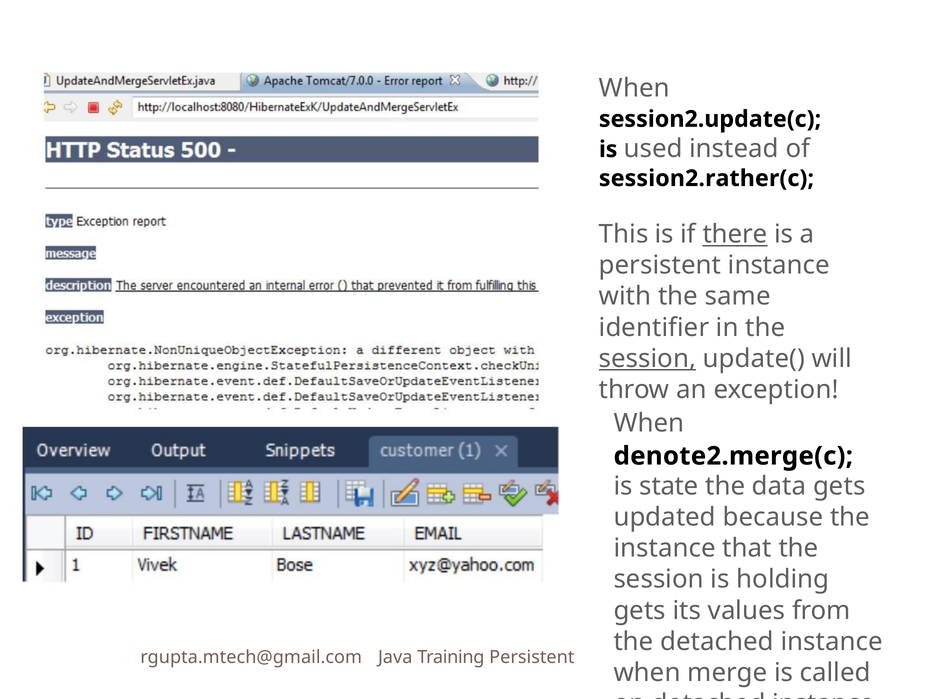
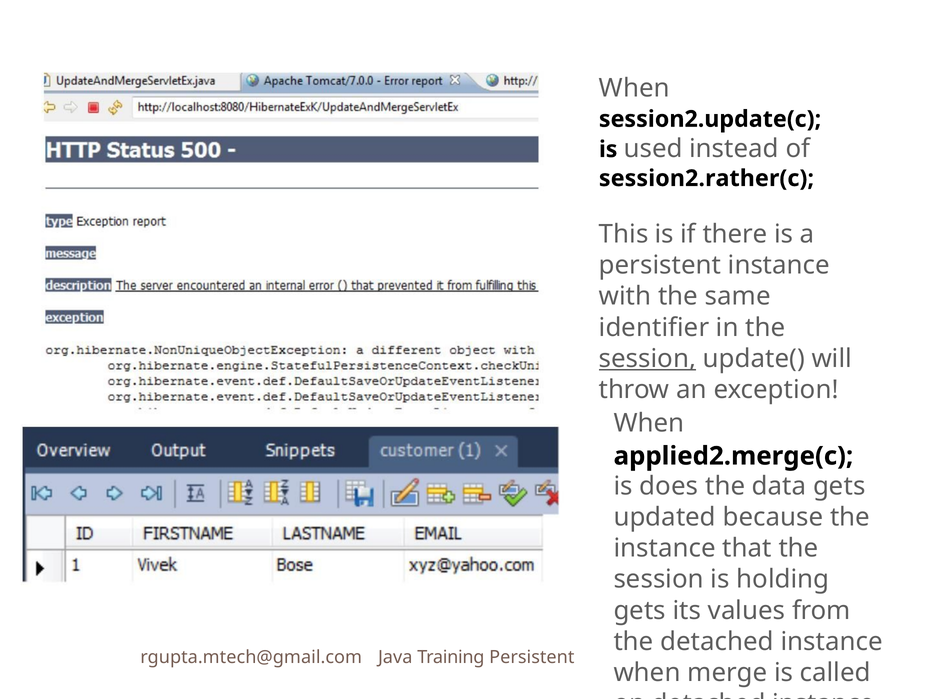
there underline: present -> none
denote2.merge(c: denote2.merge(c -> applied2.merge(c
state: state -> does
